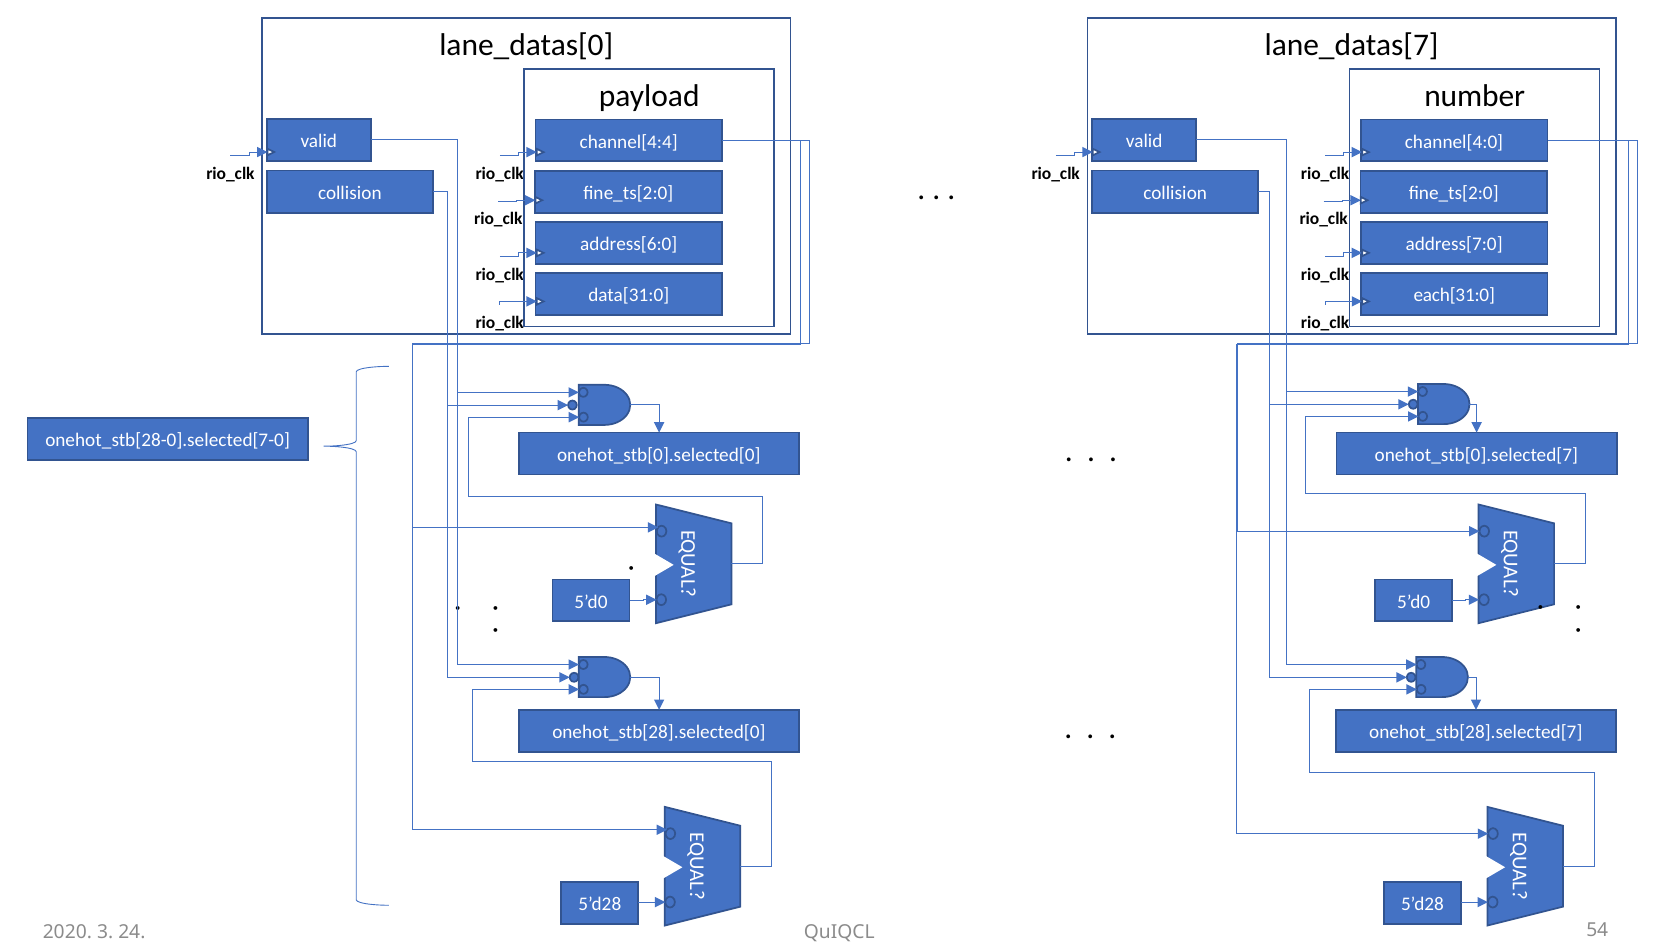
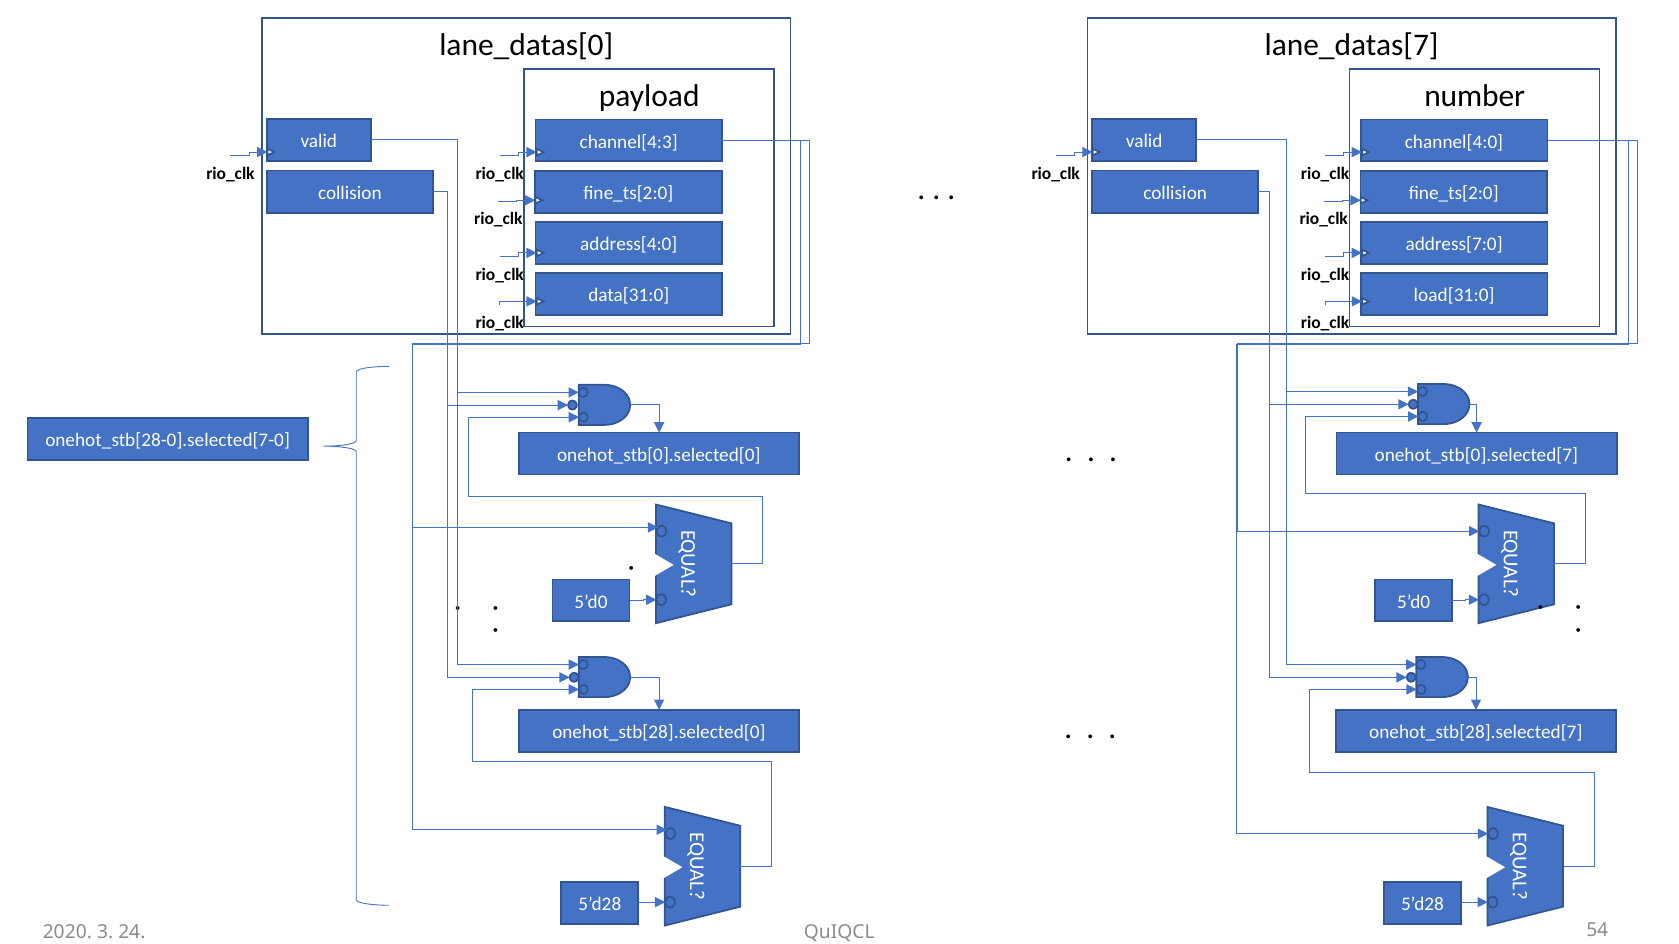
channel[4:4: channel[4:4 -> channel[4:3
address[6:0: address[6:0 -> address[4:0
each[31:0: each[31:0 -> load[31:0
